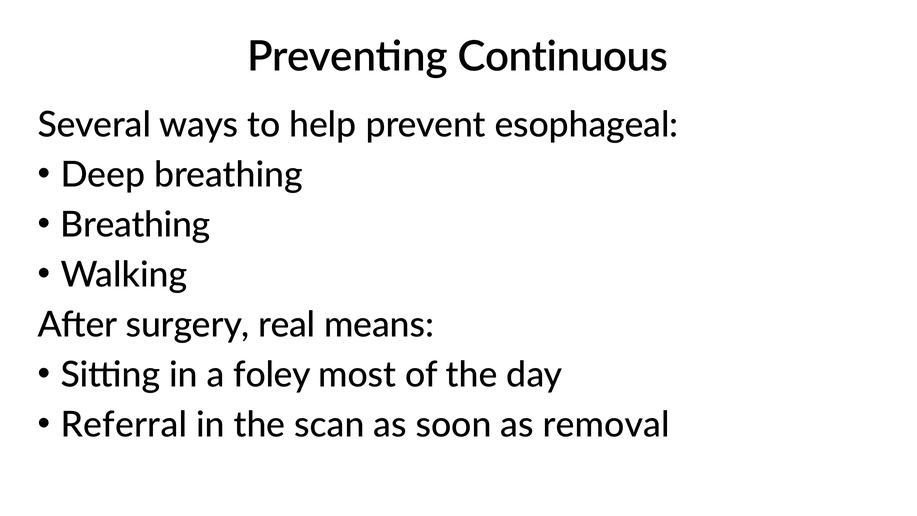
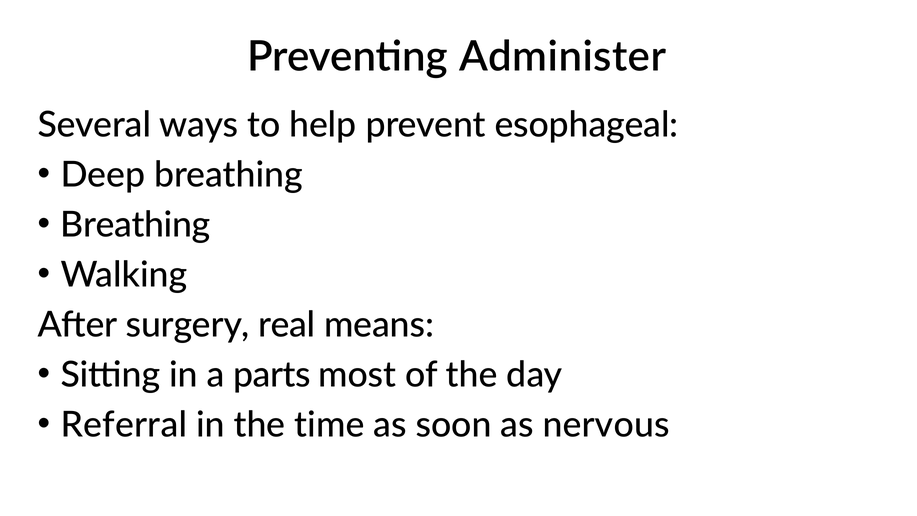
Continuous: Continuous -> Administer
foley: foley -> parts
scan: scan -> time
removal: removal -> nervous
